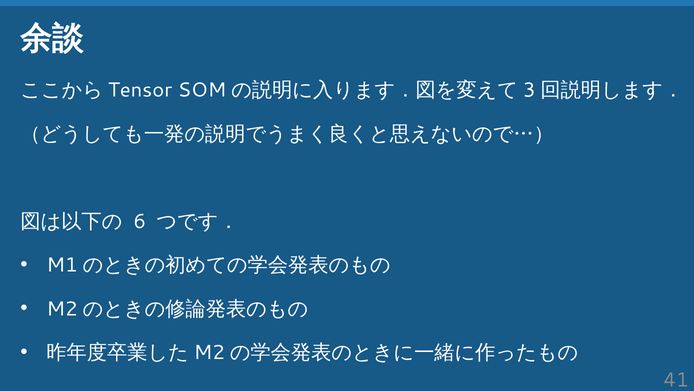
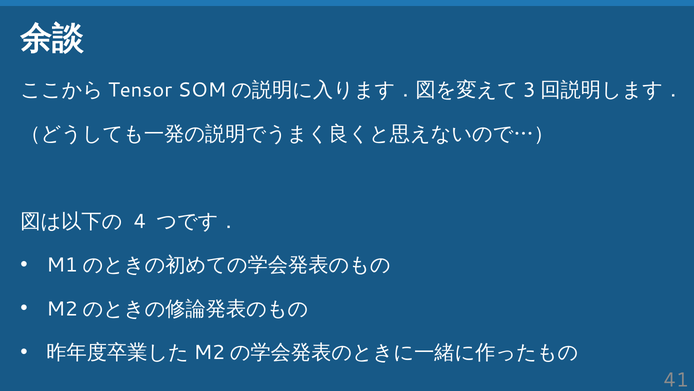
6: 6 -> 4
